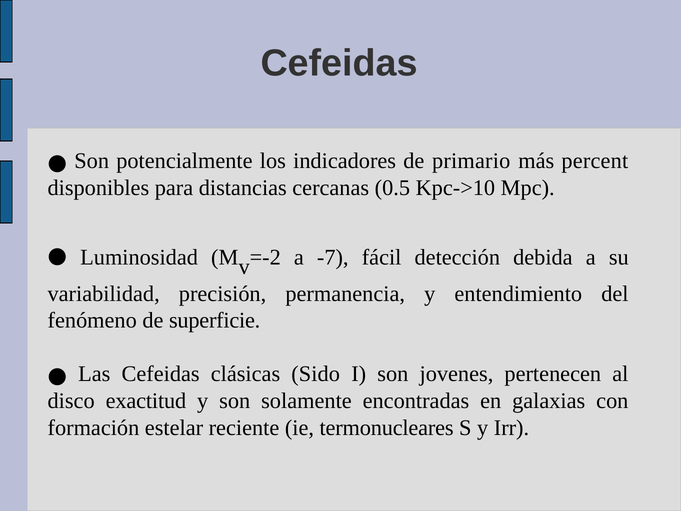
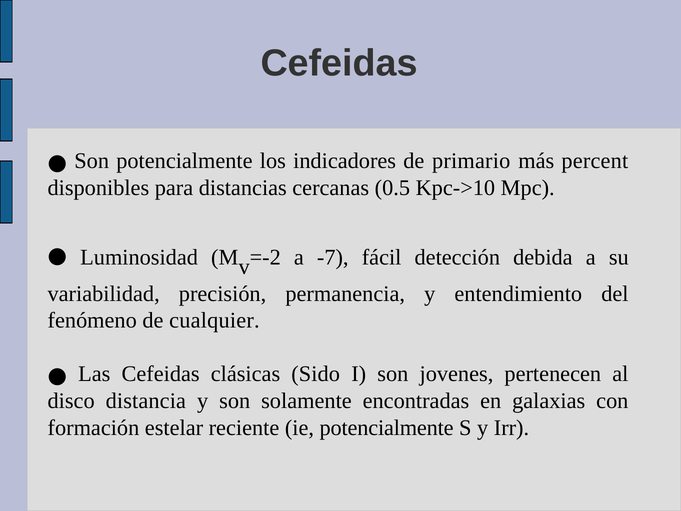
superficie: superficie -> cualquier
exactitud: exactitud -> distancia
ie termonucleares: termonucleares -> potencialmente
